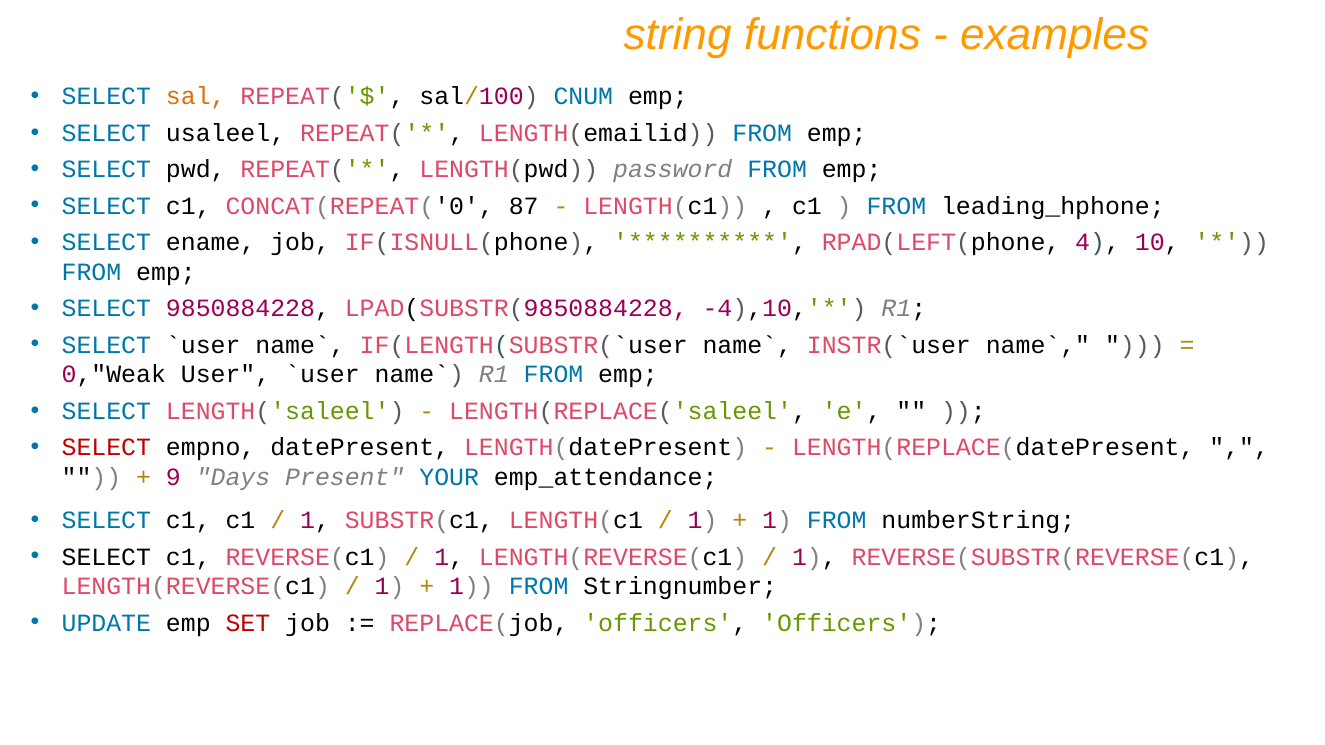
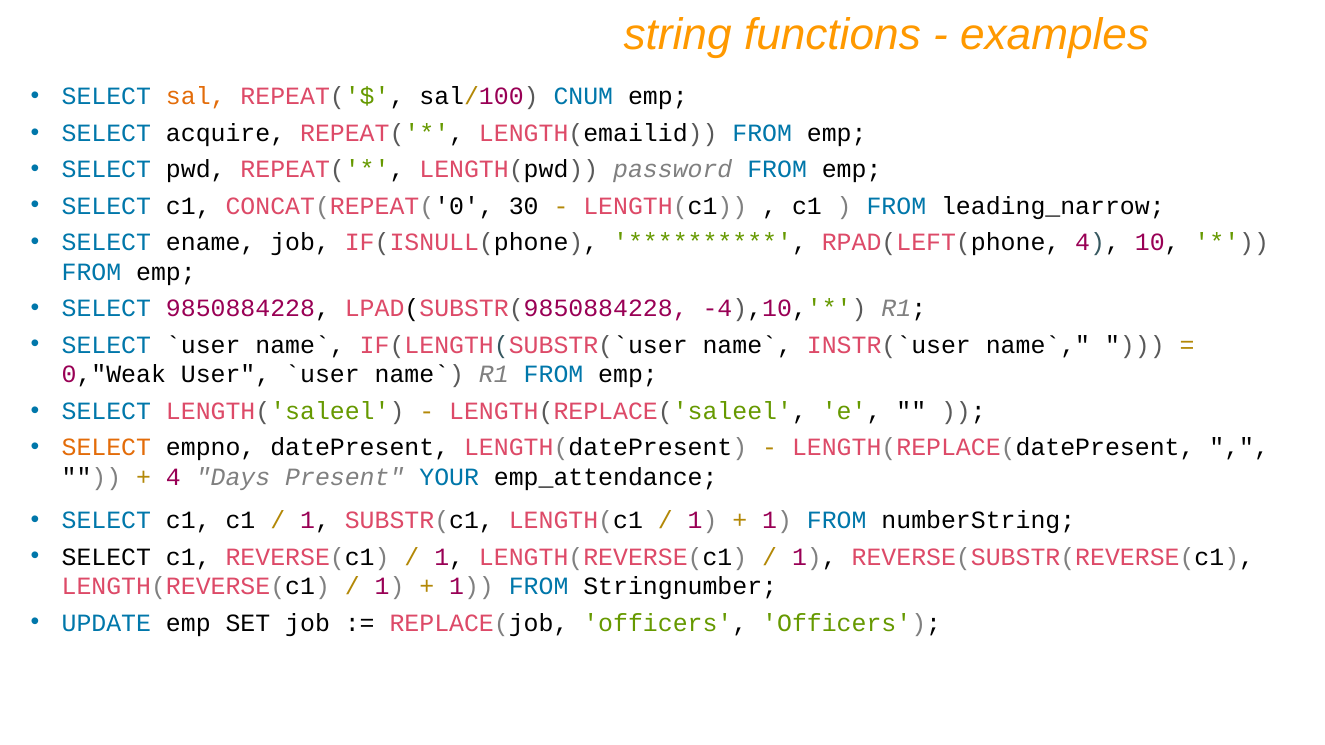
usaleel: usaleel -> acquire
87: 87 -> 30
leading_hphone: leading_hphone -> leading_narrow
SELECT at (106, 448) colour: red -> orange
9 at (173, 478): 9 -> 4
SET colour: red -> black
